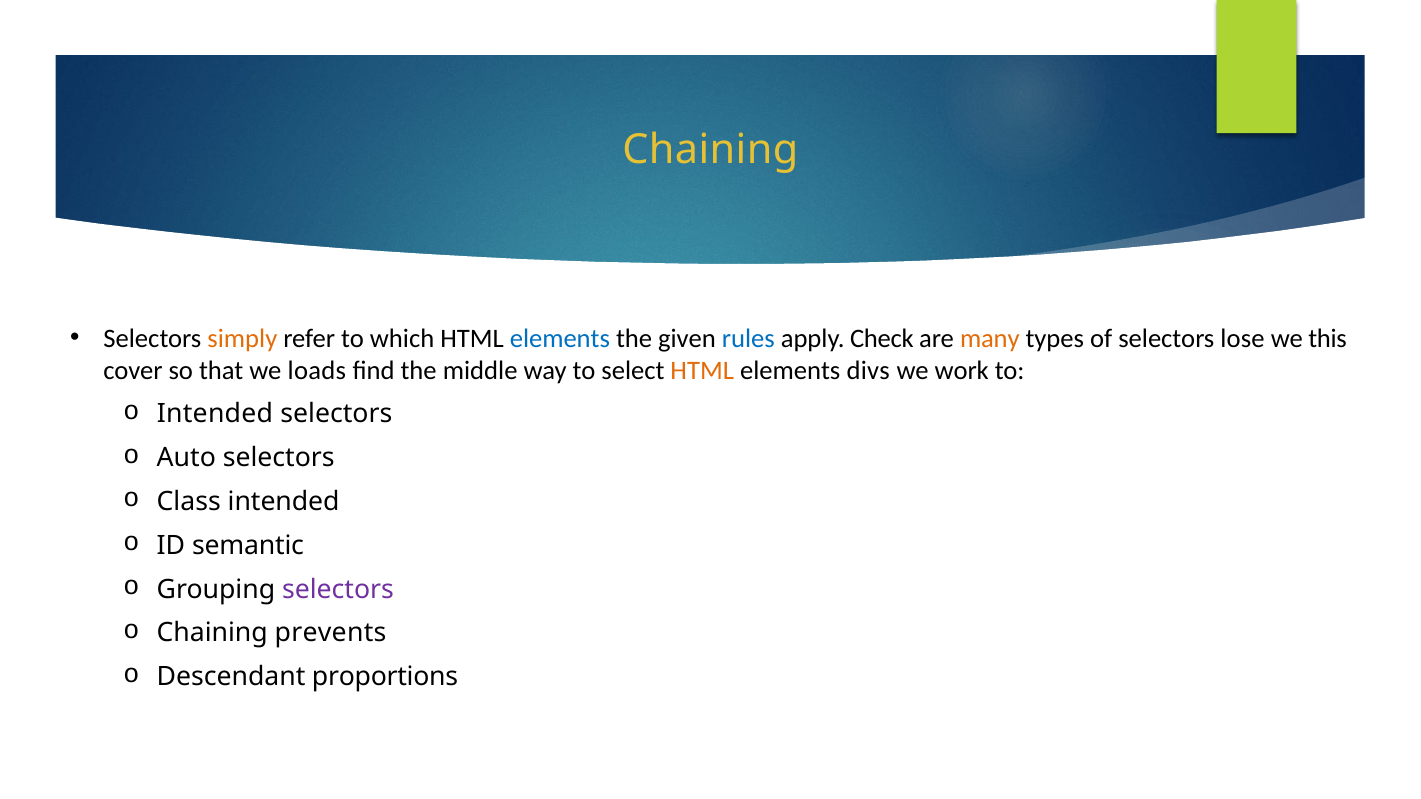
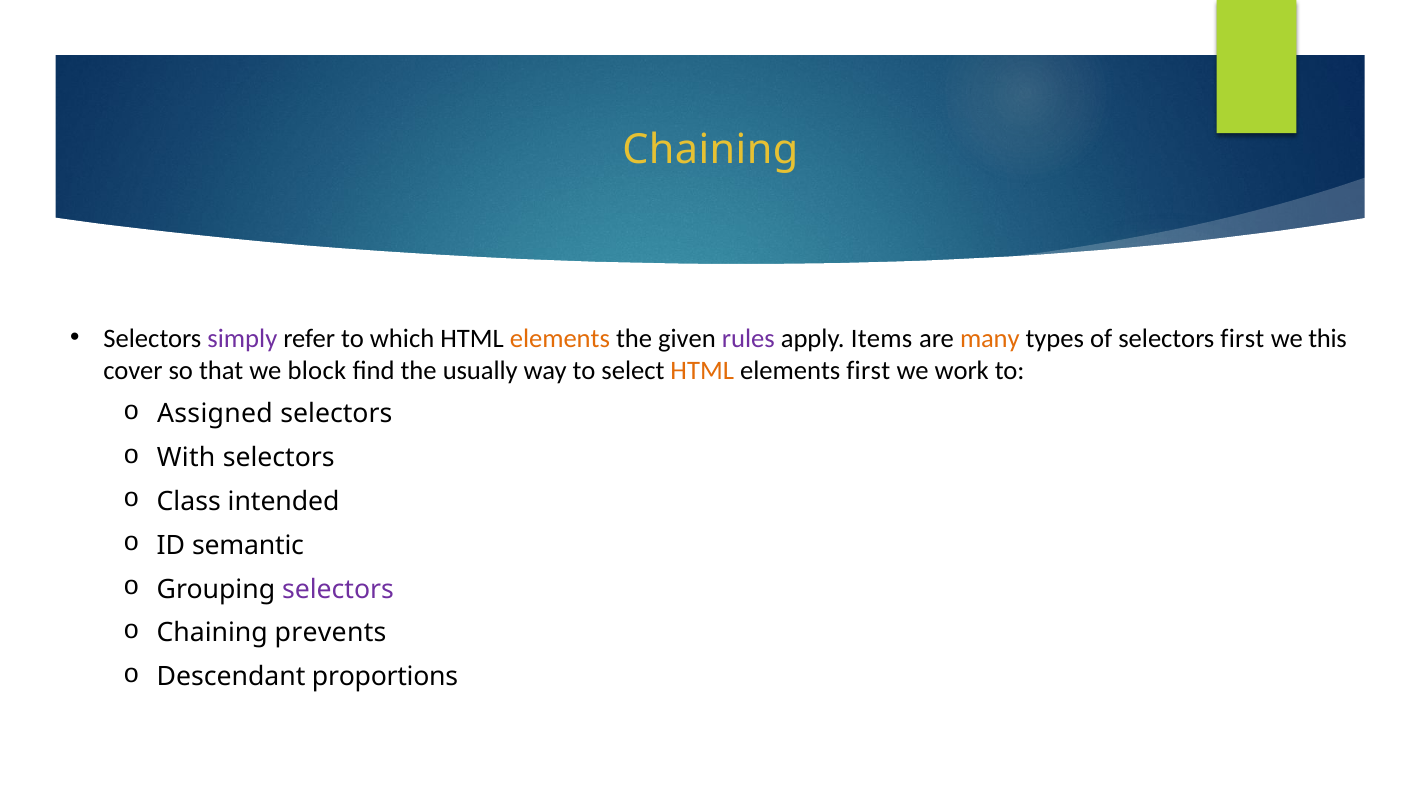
simply colour: orange -> purple
elements at (560, 338) colour: blue -> orange
rules colour: blue -> purple
Check: Check -> Items
selectors lose: lose -> first
loads: loads -> block
middle: middle -> usually
elements divs: divs -> first
Intended at (215, 414): Intended -> Assigned
Auto: Auto -> With
